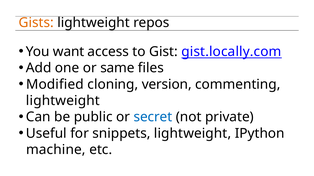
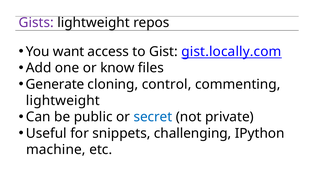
Gists colour: orange -> purple
same: same -> know
Modified: Modified -> Generate
version: version -> control
snippets lightweight: lightweight -> challenging
